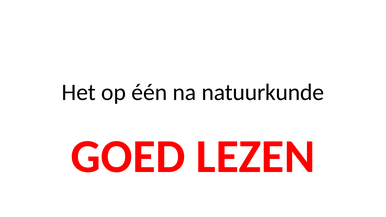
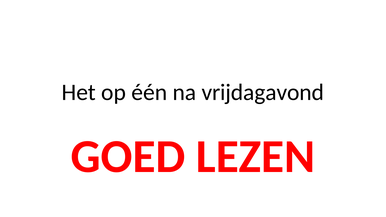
natuurkunde: natuurkunde -> vrijdagavond
